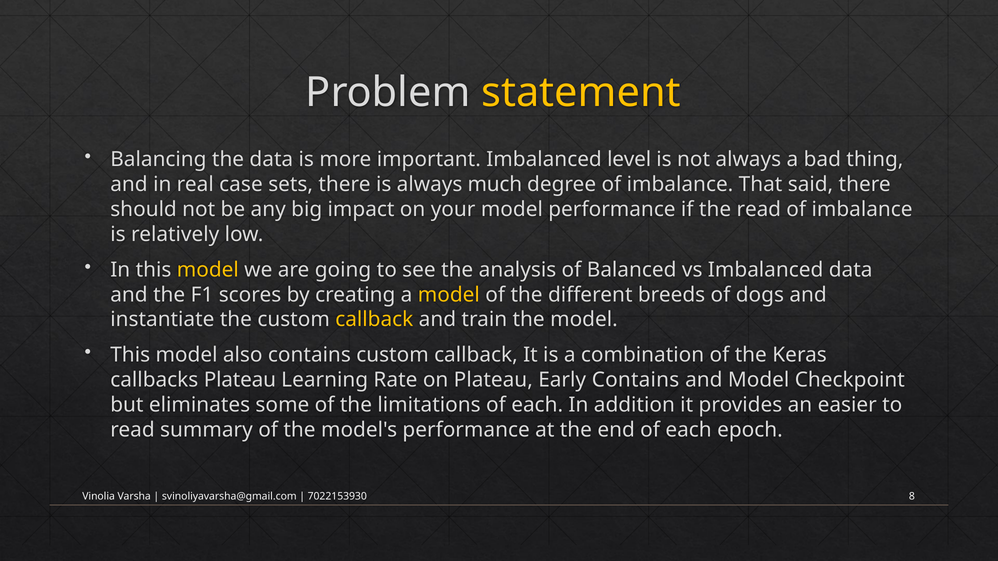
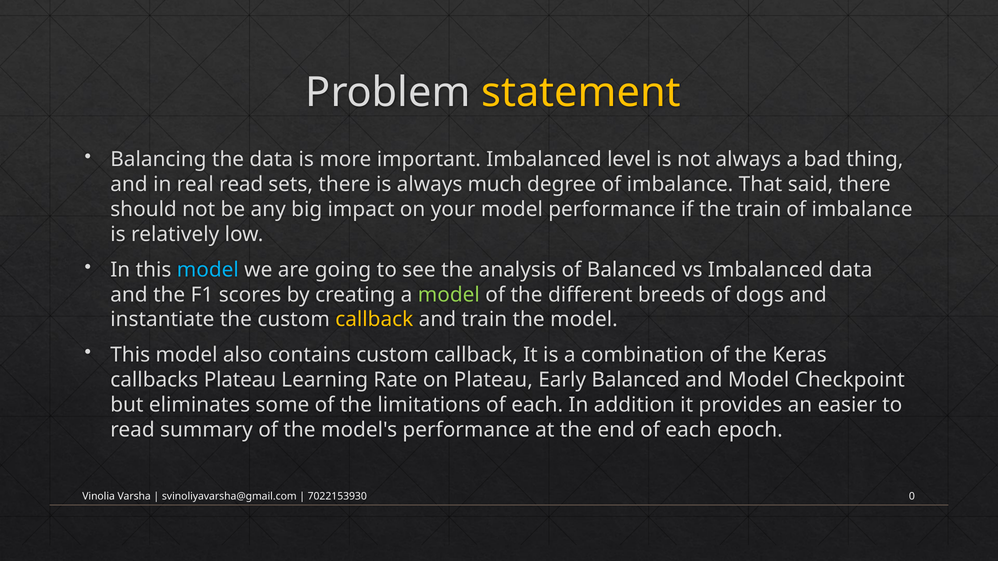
real case: case -> read
the read: read -> train
model at (208, 270) colour: yellow -> light blue
model at (449, 295) colour: yellow -> light green
Early Contains: Contains -> Balanced
8: 8 -> 0
